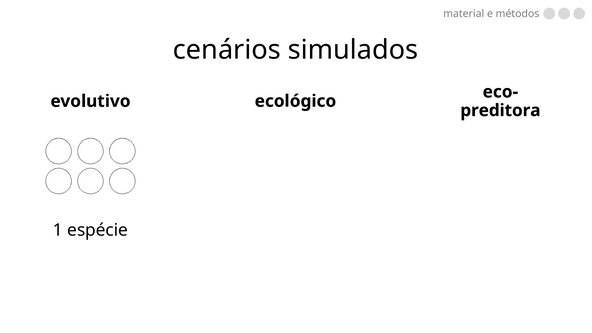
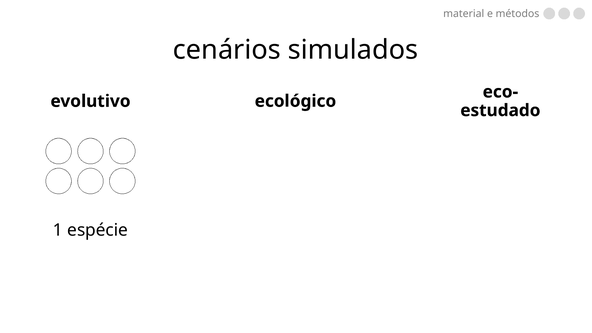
preditora: preditora -> estudado
